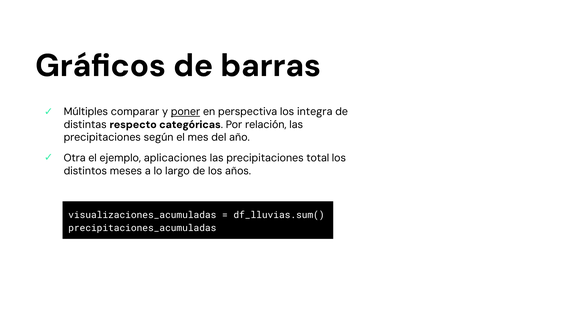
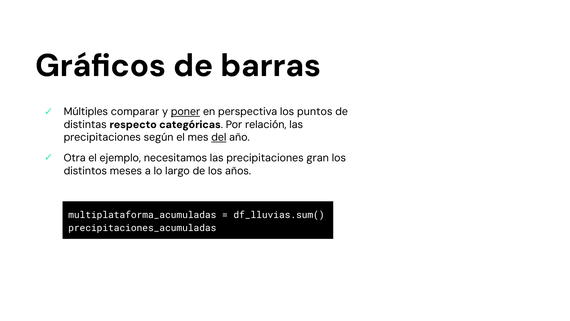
integra: integra -> puntos
del underline: none -> present
aplicaciones: aplicaciones -> necesitamos
total: total -> gran
visualizaciones_acumuladas: visualizaciones_acumuladas -> multiplataforma_acumuladas
